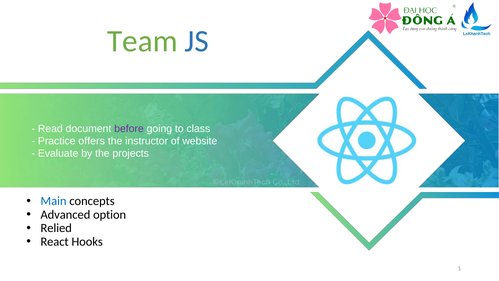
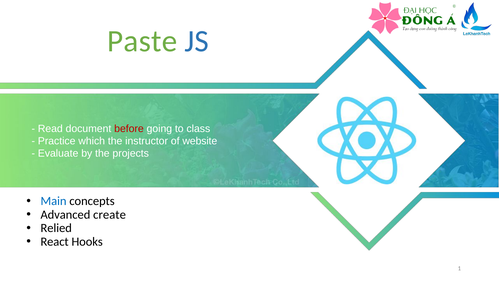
Team: Team -> Paste
before colour: purple -> red
offers: offers -> which
option: option -> create
